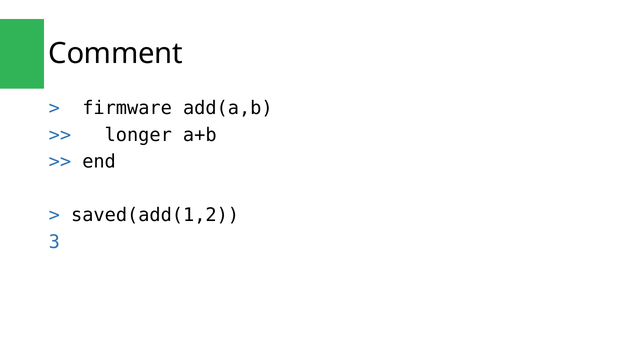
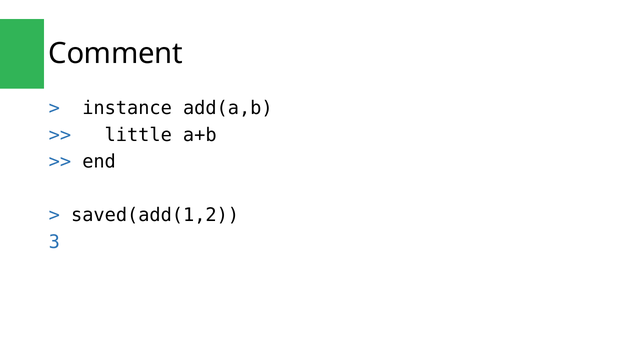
firmware: firmware -> instance
longer: longer -> little
